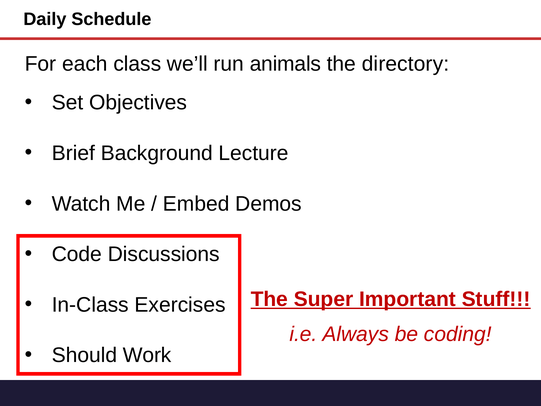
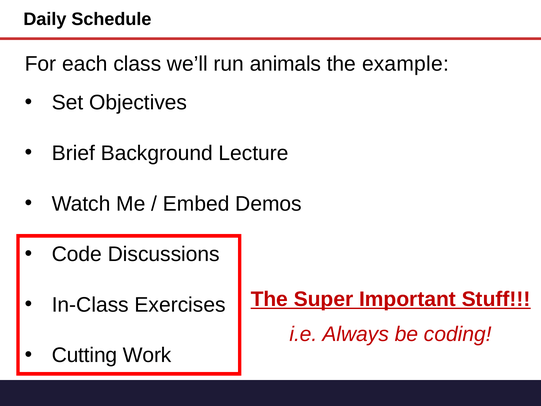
directory: directory -> example
Should: Should -> Cutting
